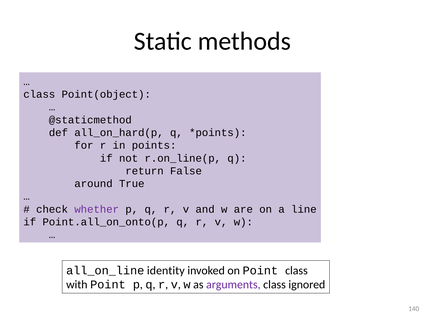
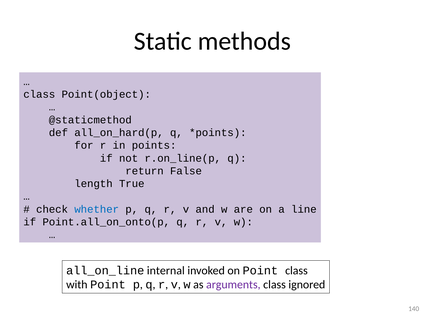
around: around -> length
whether colour: purple -> blue
identity: identity -> internal
